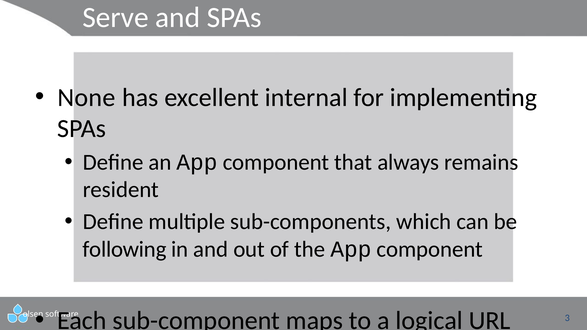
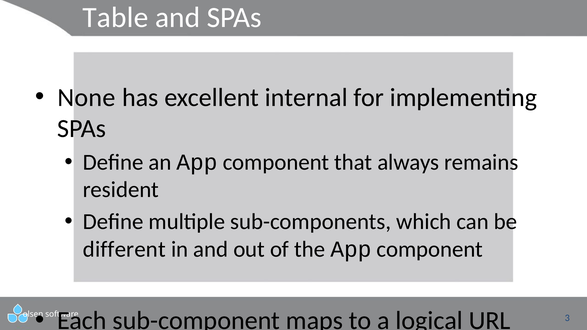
Serve: Serve -> Table
following at (125, 249): following -> different
